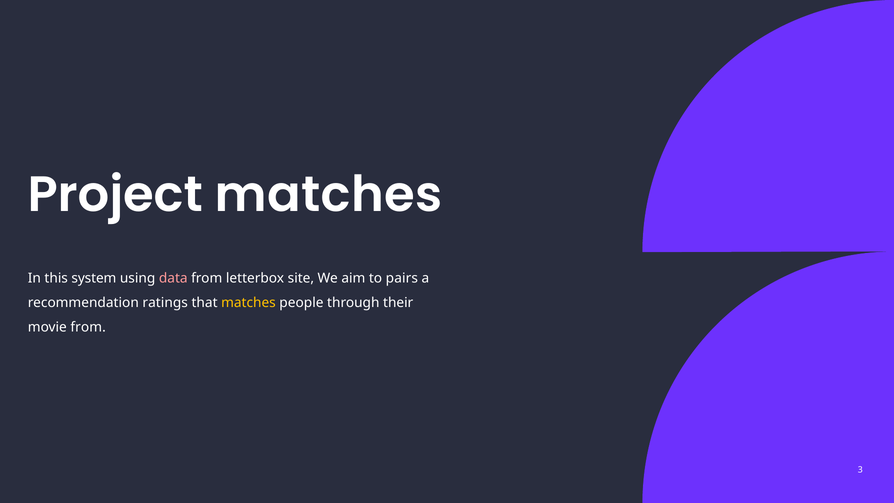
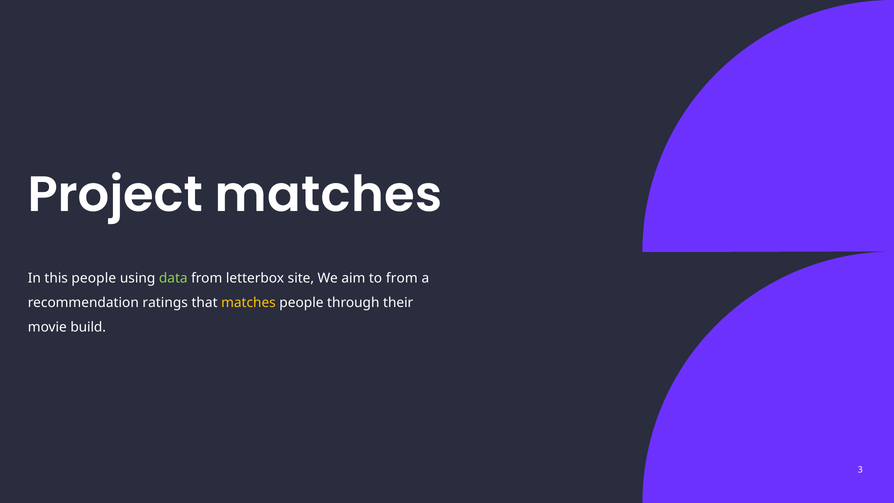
this system: system -> people
data colour: pink -> light green
to pairs: pairs -> from
movie from: from -> build
